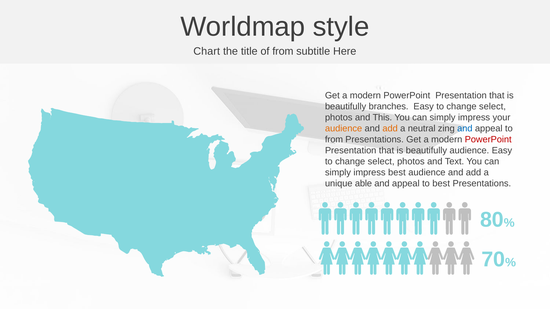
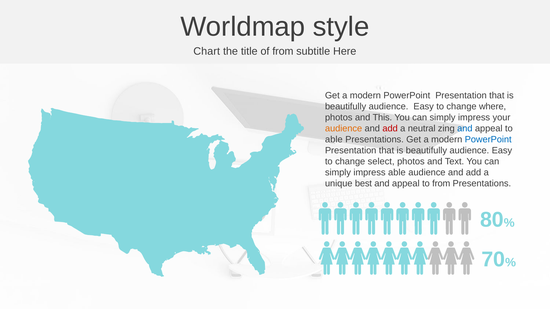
branches at (389, 107): branches -> audience
select at (492, 107): select -> where
add at (390, 129) colour: orange -> red
from at (334, 140): from -> able
PowerPoint at (488, 140) colour: red -> blue
impress best: best -> able
able: able -> best
to best: best -> from
